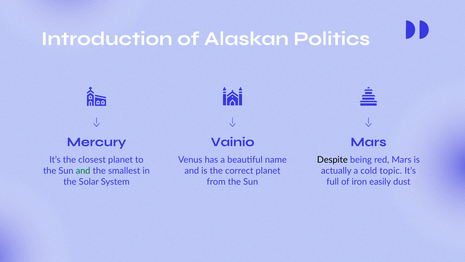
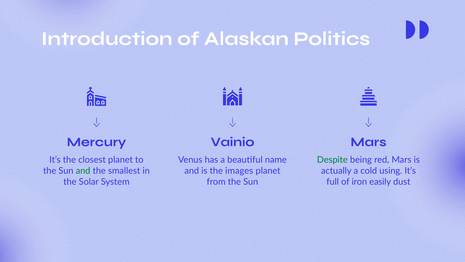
Despite colour: black -> green
correct: correct -> images
topic: topic -> using
